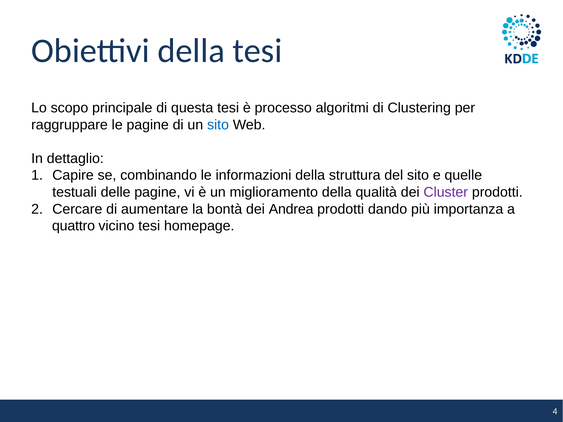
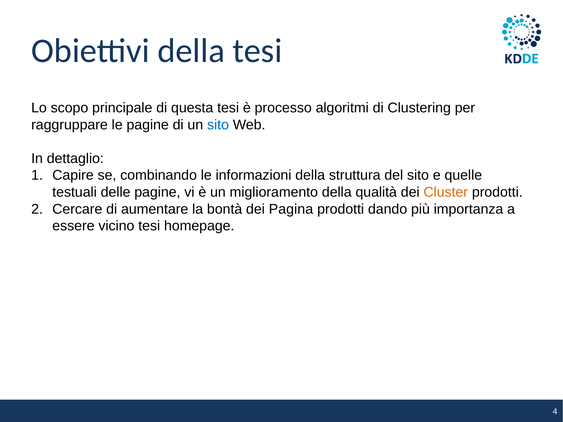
Cluster colour: purple -> orange
Andrea: Andrea -> Pagina
quattro: quattro -> essere
